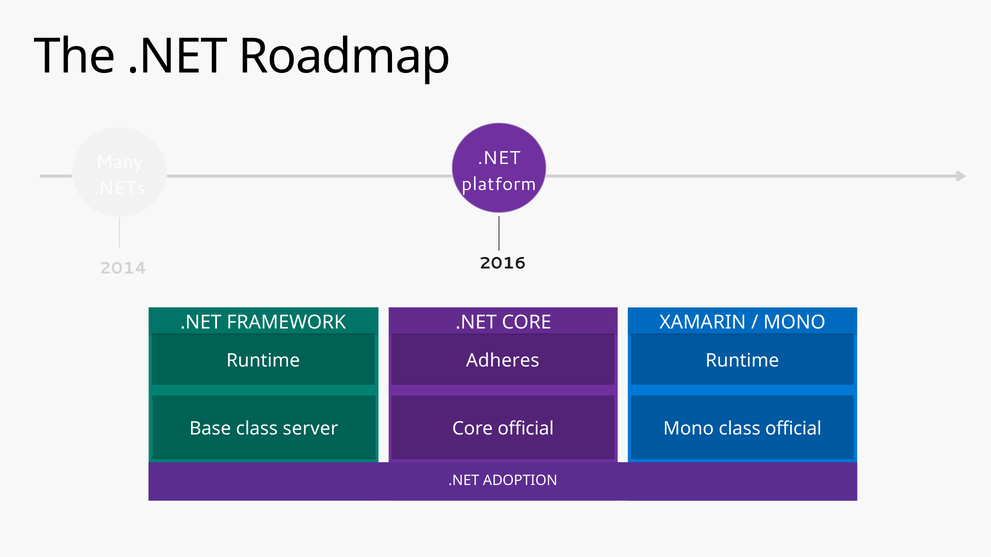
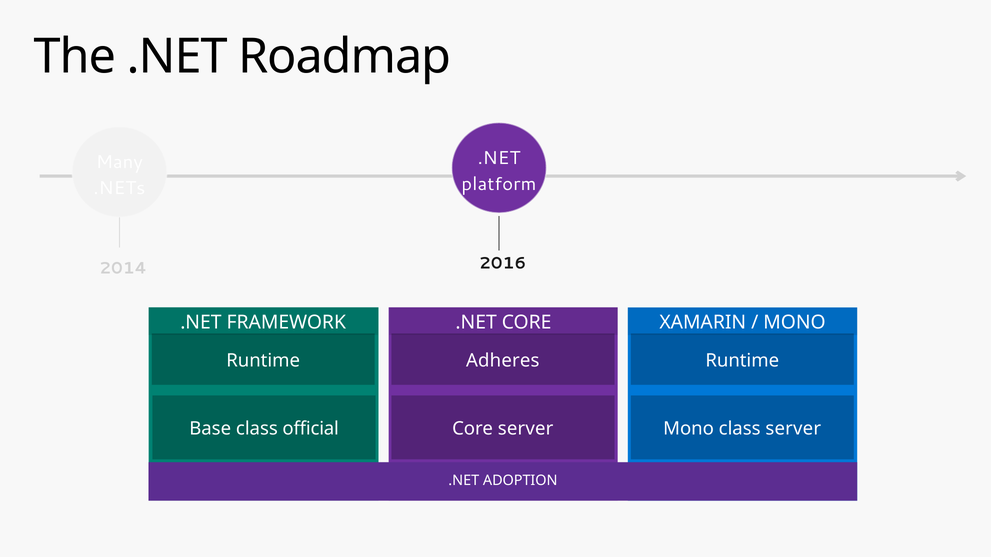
server: server -> official
Core official: official -> server
class official: official -> server
